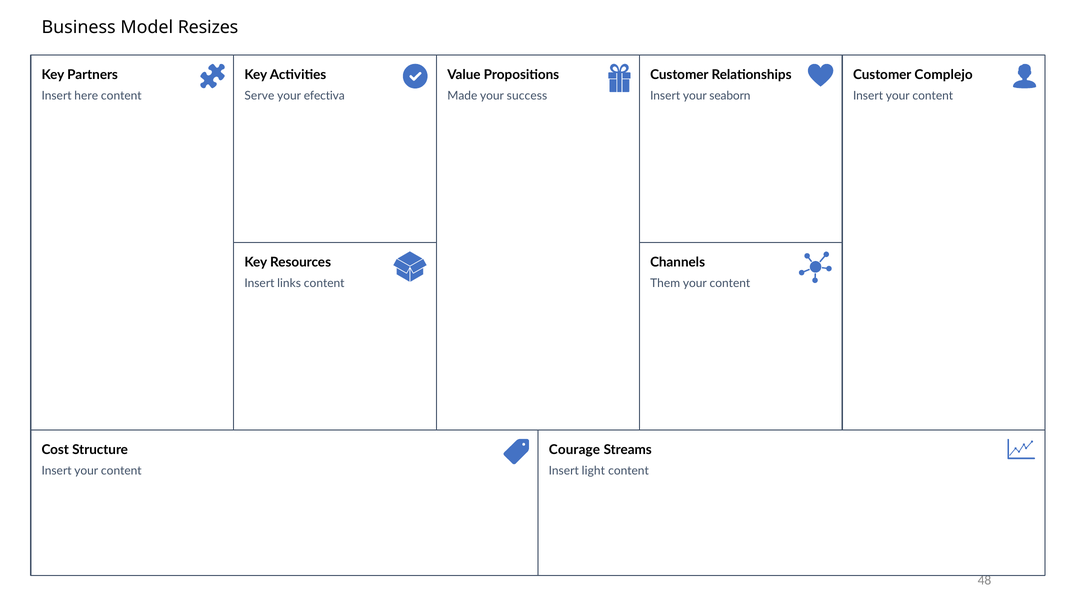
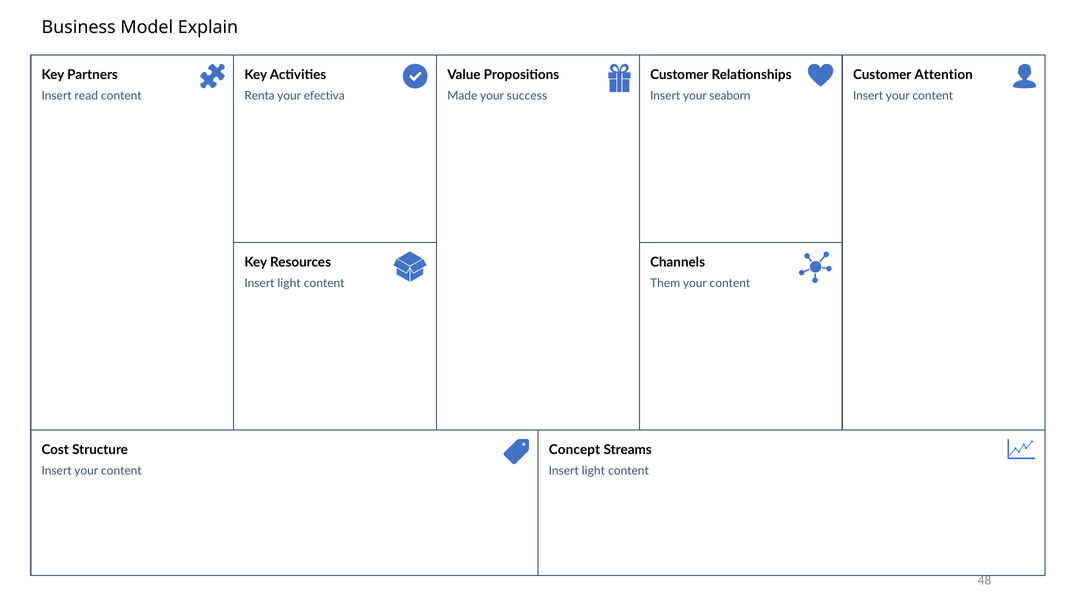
Resizes: Resizes -> Explain
Complejo: Complejo -> Attention
here: here -> read
Serve: Serve -> Renta
links at (289, 284): links -> light
Courage: Courage -> Concept
